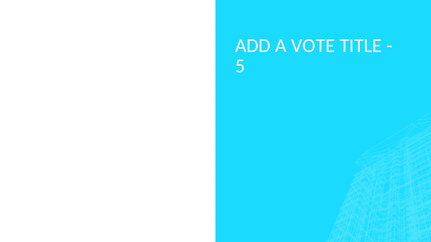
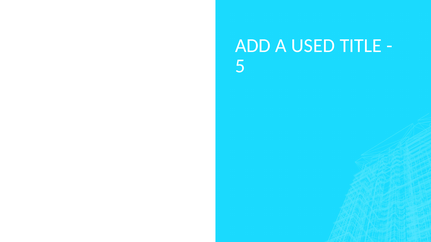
VOTE: VOTE -> USED
